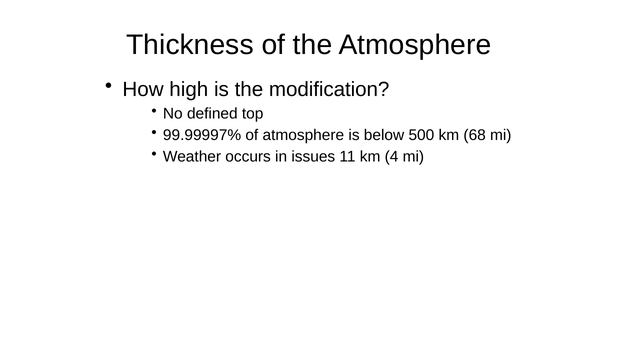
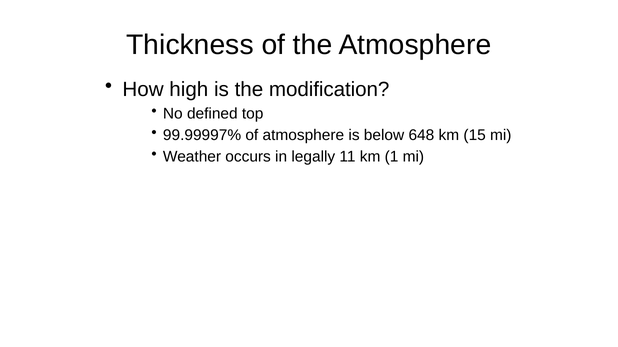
500: 500 -> 648
68: 68 -> 15
issues: issues -> legally
4: 4 -> 1
